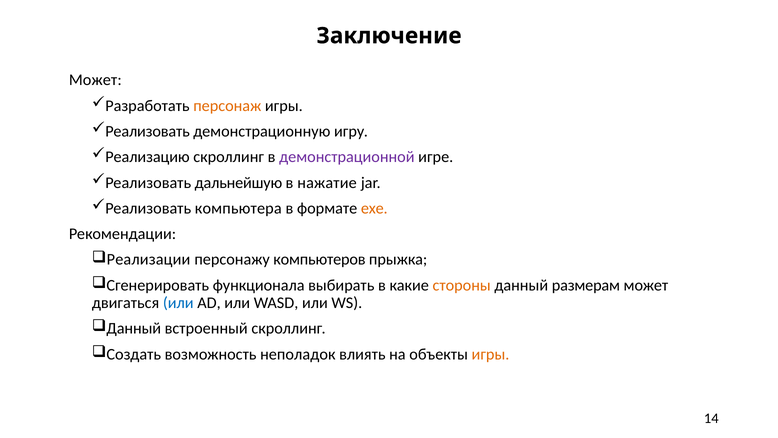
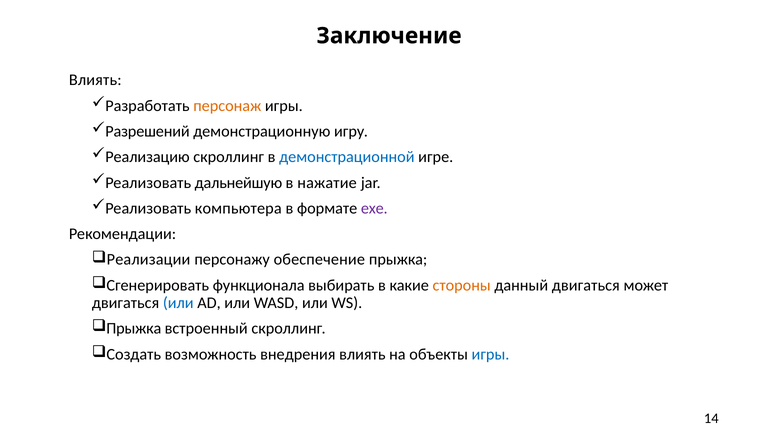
Может at (95, 80): Может -> Влиять
Реализовать at (148, 131): Реализовать -> Разрешений
демонстрационной colour: purple -> blue
exe colour: orange -> purple
компьютеров: компьютеров -> обеспечение
данный размерам: размерам -> двигаться
Данный at (134, 328): Данный -> Прыжка
неполадок: неполадок -> внедрения
игры at (491, 354) colour: orange -> blue
